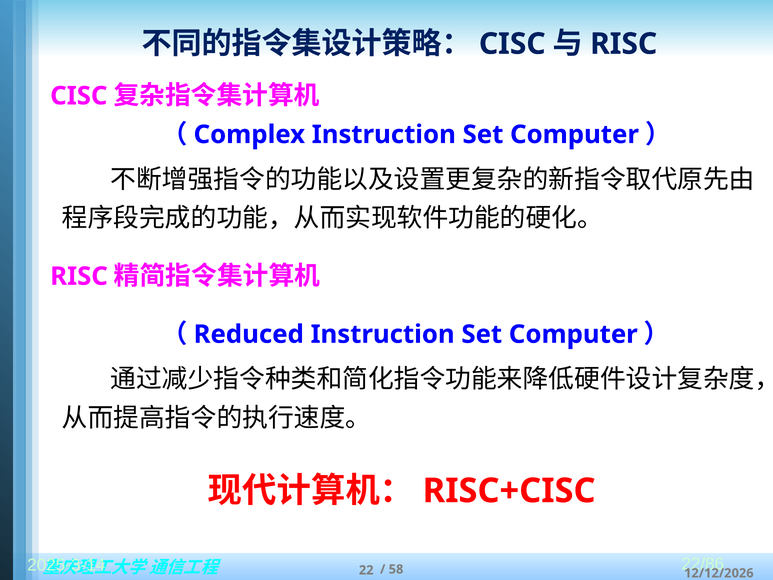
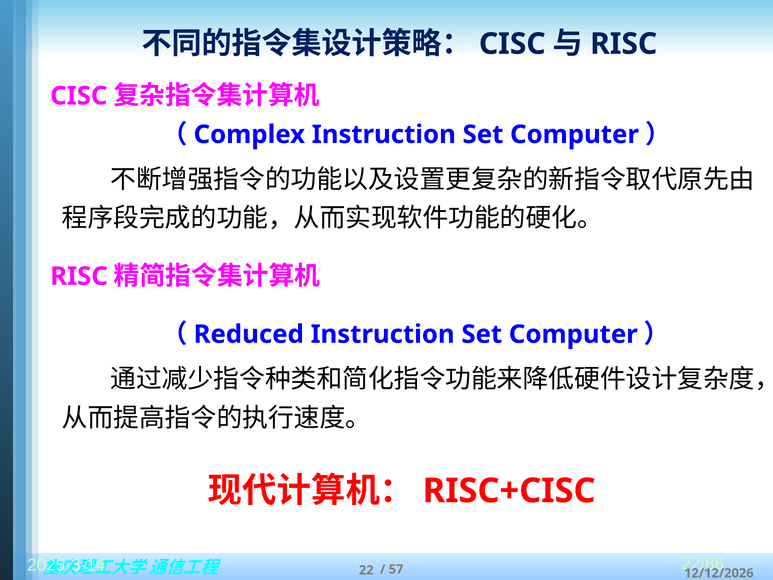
58: 58 -> 57
